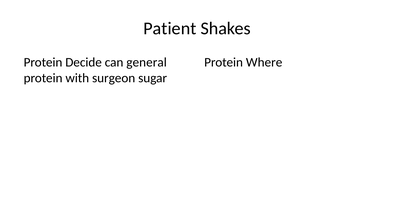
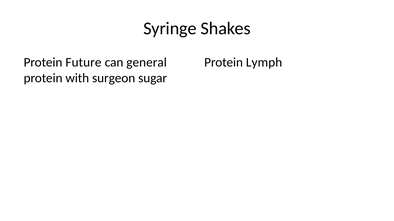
Patient: Patient -> Syringe
Decide: Decide -> Future
Where: Where -> Lymph
